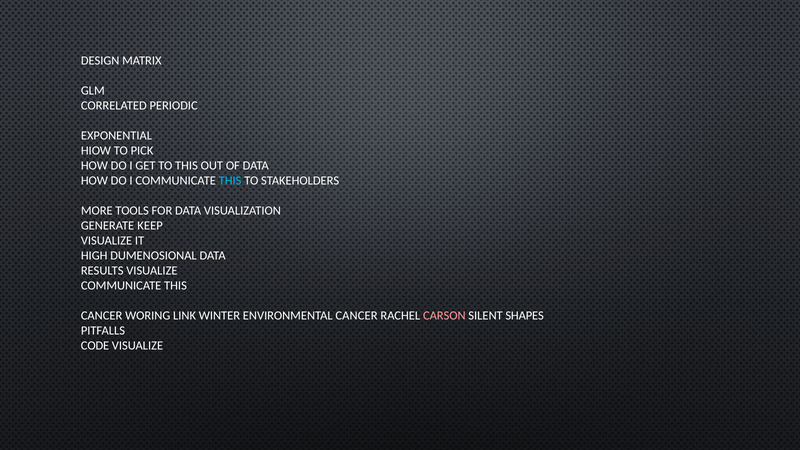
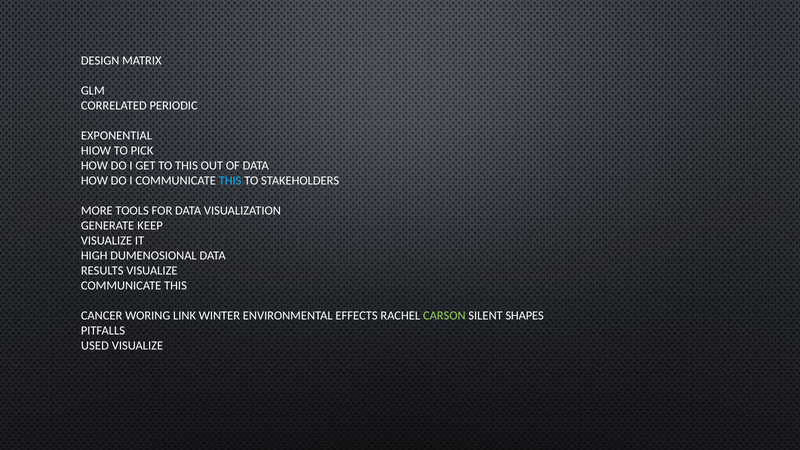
ENVIRONMENTAL CANCER: CANCER -> EFFECTS
CARSON colour: pink -> light green
CODE: CODE -> USED
